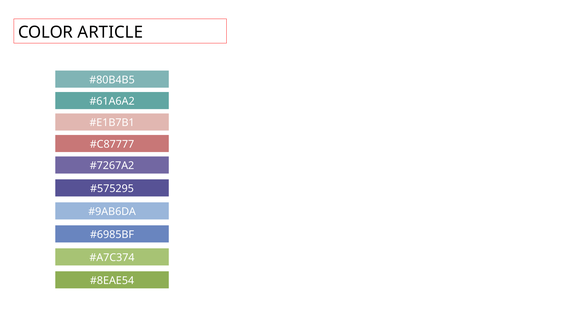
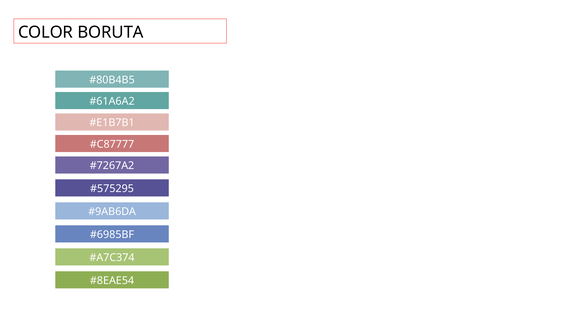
ARTICLE: ARTICLE -> BORUTA
